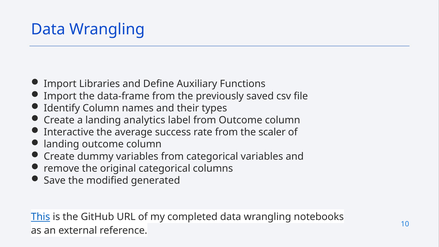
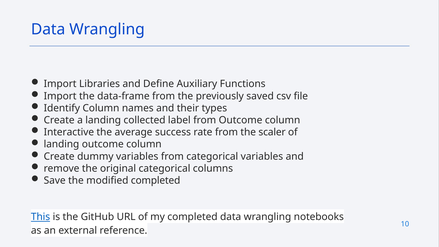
analytics: analytics -> collected
modified generated: generated -> completed
